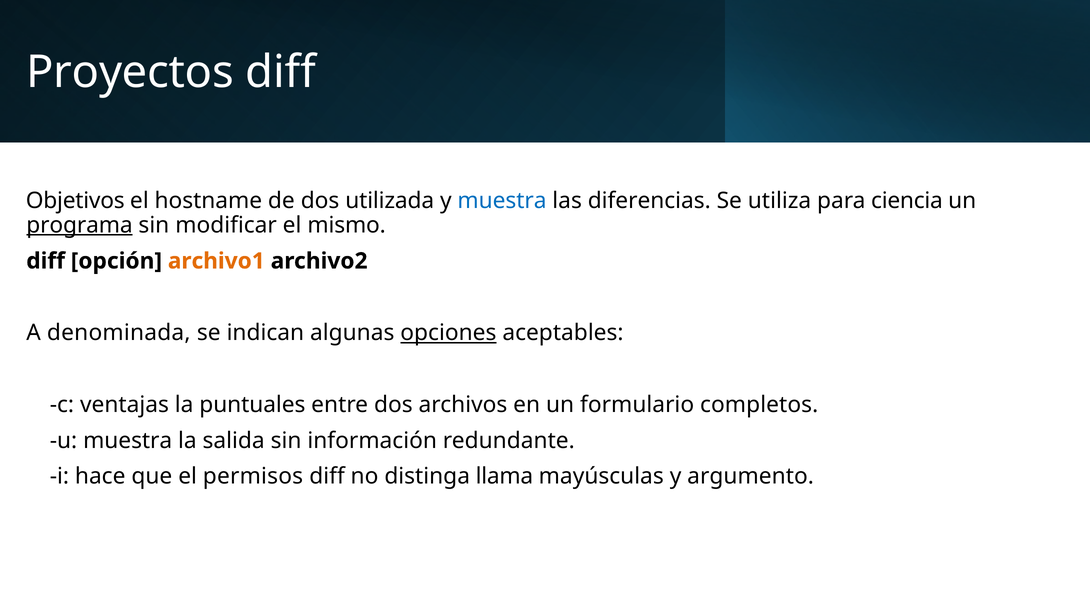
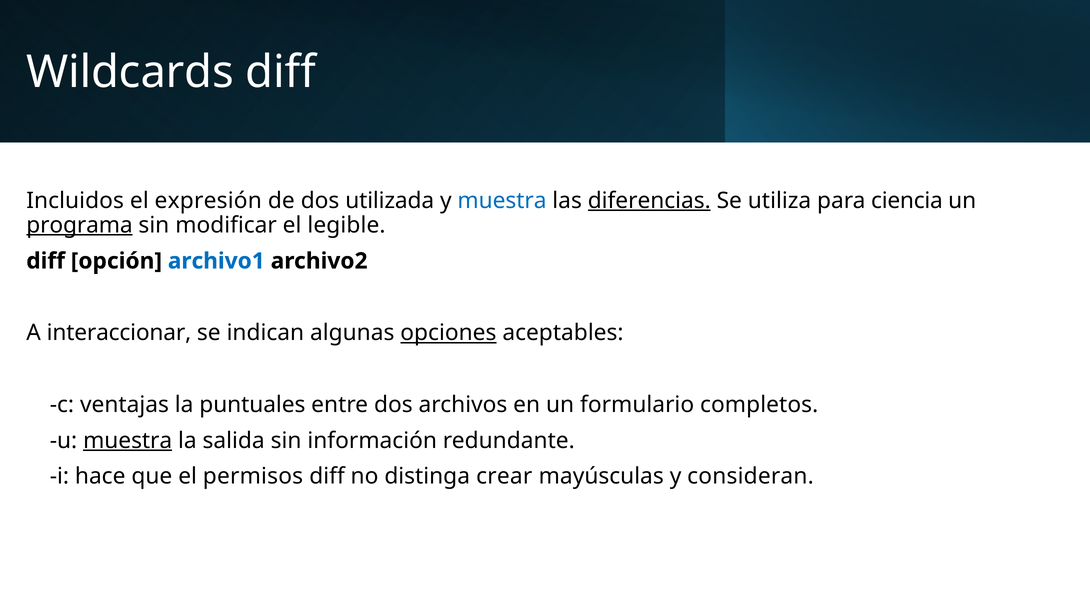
Proyectos: Proyectos -> Wildcards
Objetivos: Objetivos -> Incluidos
hostname: hostname -> expresión
diferencias underline: none -> present
mismo: mismo -> legible
archivo1 colour: orange -> blue
denominada: denominada -> interaccionar
muestra at (128, 441) underline: none -> present
llama: llama -> crear
argumento: argumento -> consideran
